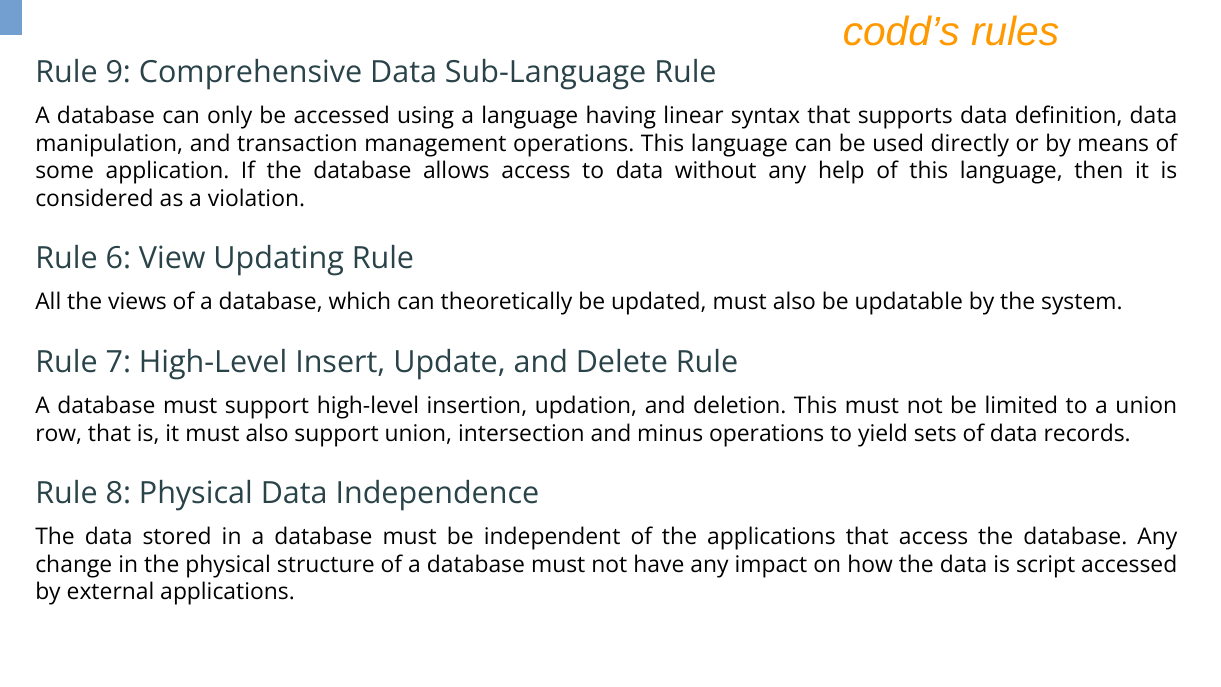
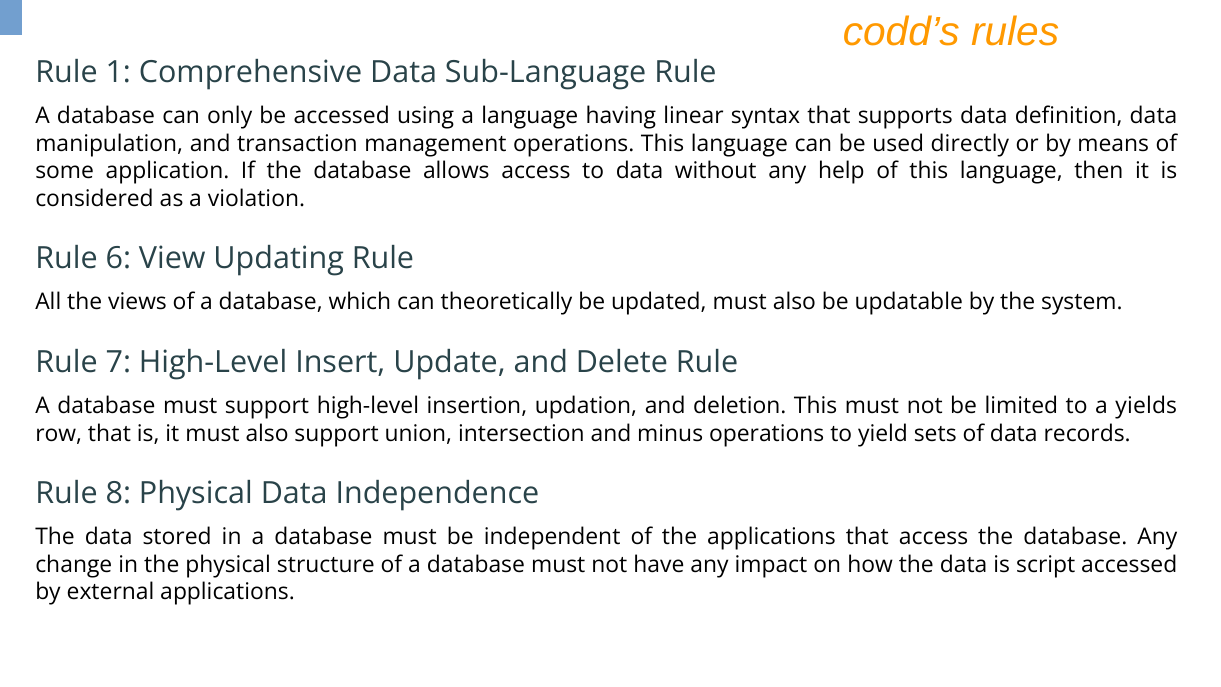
9: 9 -> 1
a union: union -> yields
